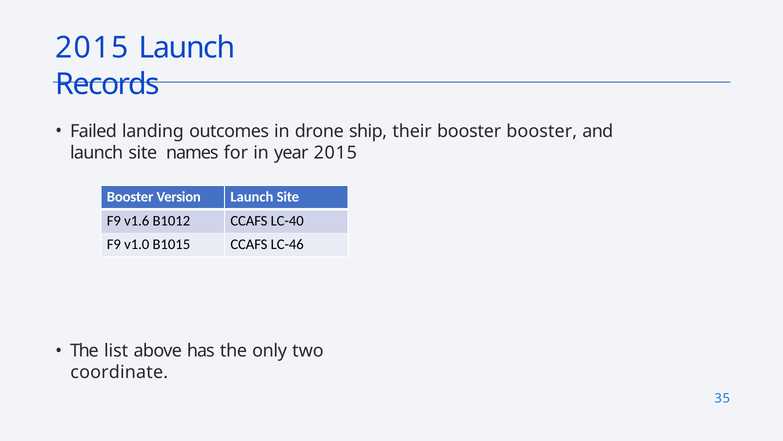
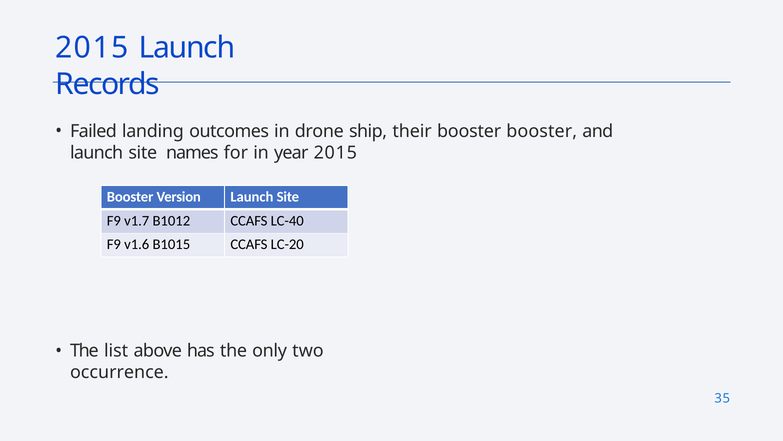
v1.6: v1.6 -> v1.7
v1.0: v1.0 -> v1.6
LC-46: LC-46 -> LC-20
coordinate: coordinate -> occurrence
